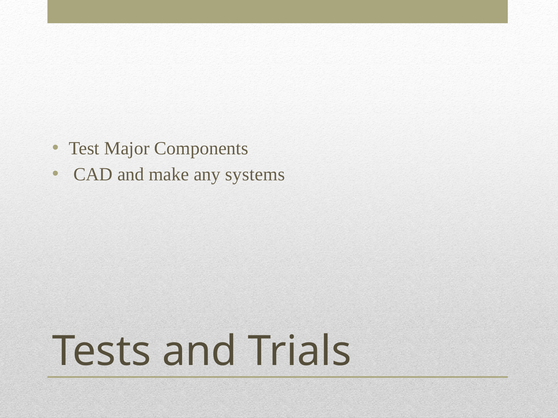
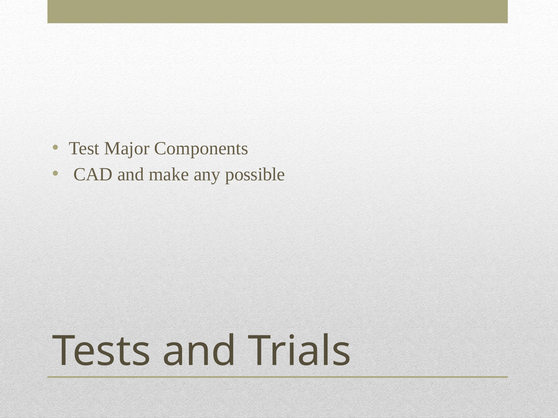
systems: systems -> possible
